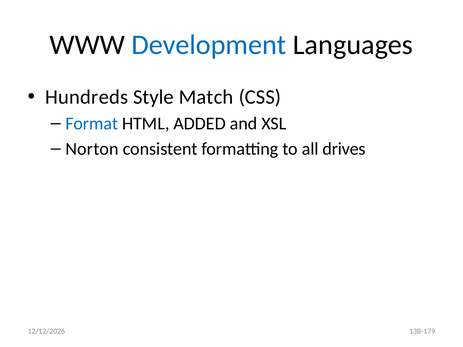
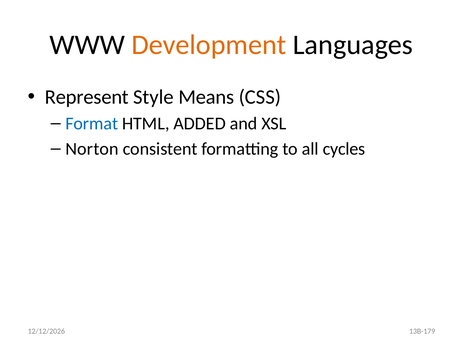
Development colour: blue -> orange
Hundreds: Hundreds -> Represent
Match: Match -> Means
drives: drives -> cycles
